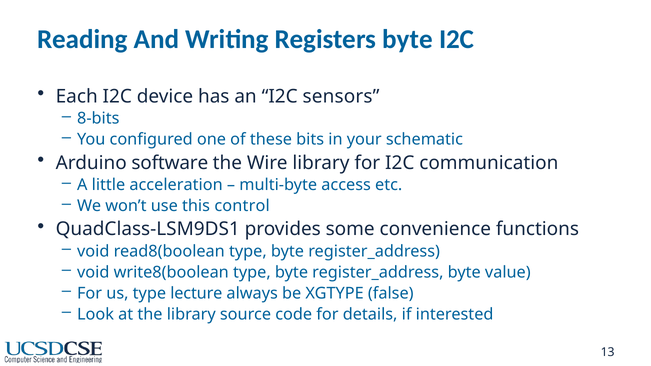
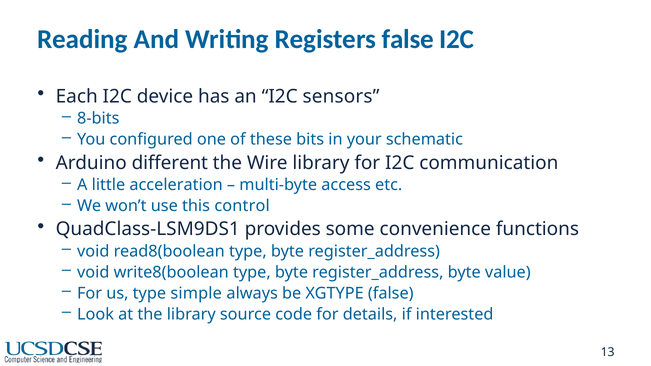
Registers byte: byte -> false
software: software -> different
lecture: lecture -> simple
